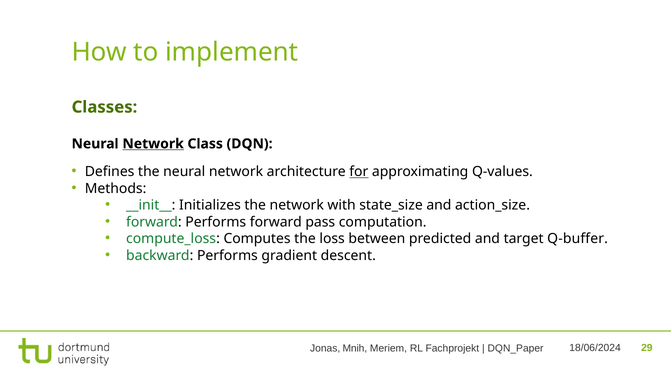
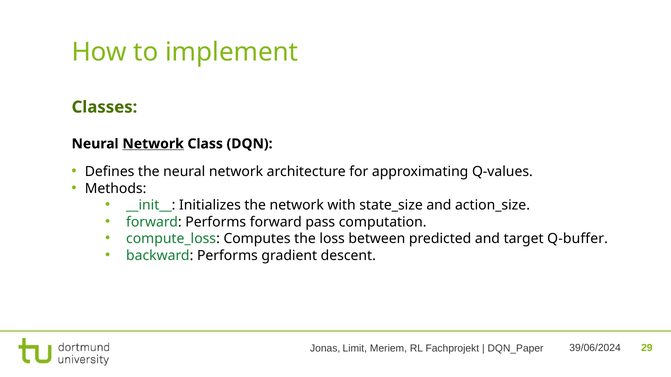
for underline: present -> none
18/06/2024: 18/06/2024 -> 39/06/2024
Mnih: Mnih -> Limit
